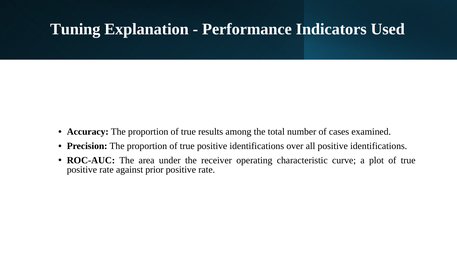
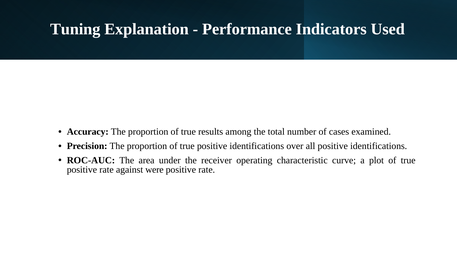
prior: prior -> were
